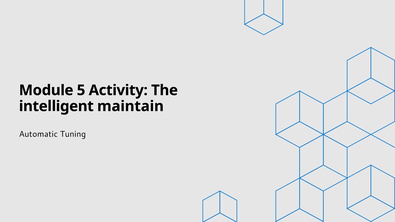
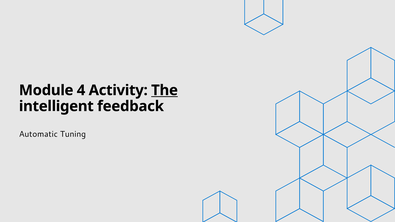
5: 5 -> 4
The underline: none -> present
maintain: maintain -> feedback
